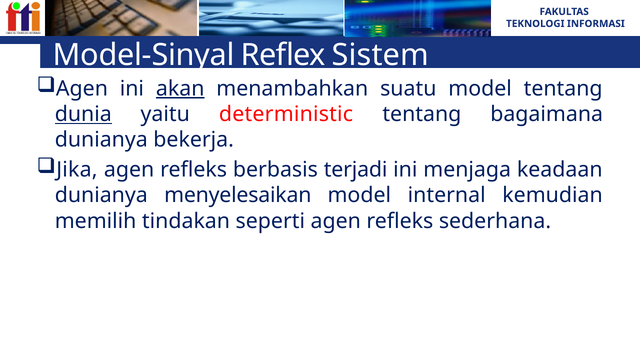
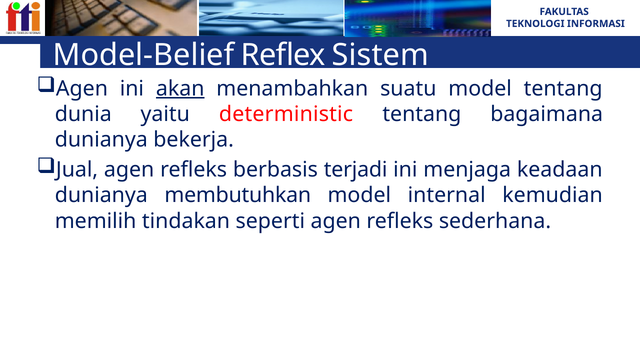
Model-Sinyal: Model-Sinyal -> Model-Belief
dunia underline: present -> none
Jika: Jika -> Jual
menyelesaikan: menyelesaikan -> membutuhkan
